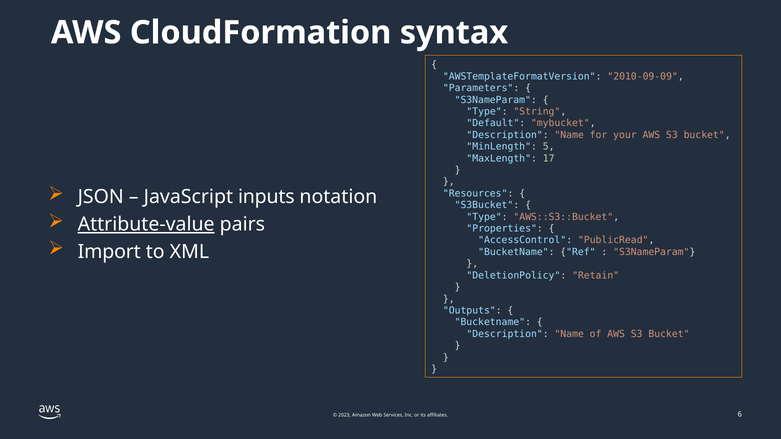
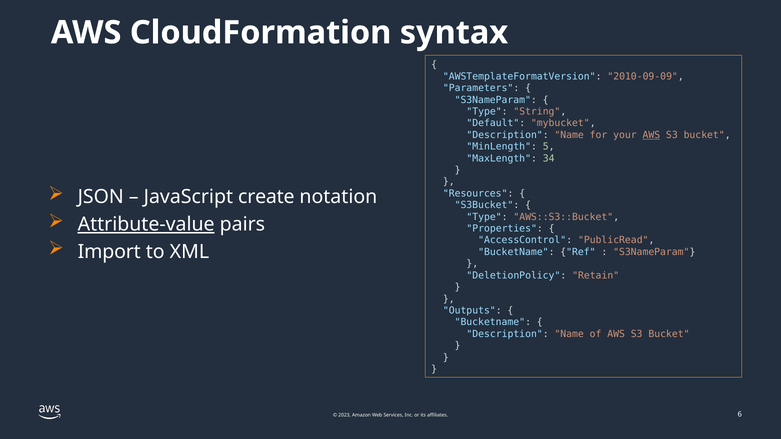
AWS at (651, 135) underline: none -> present
17: 17 -> 34
inputs: inputs -> create
